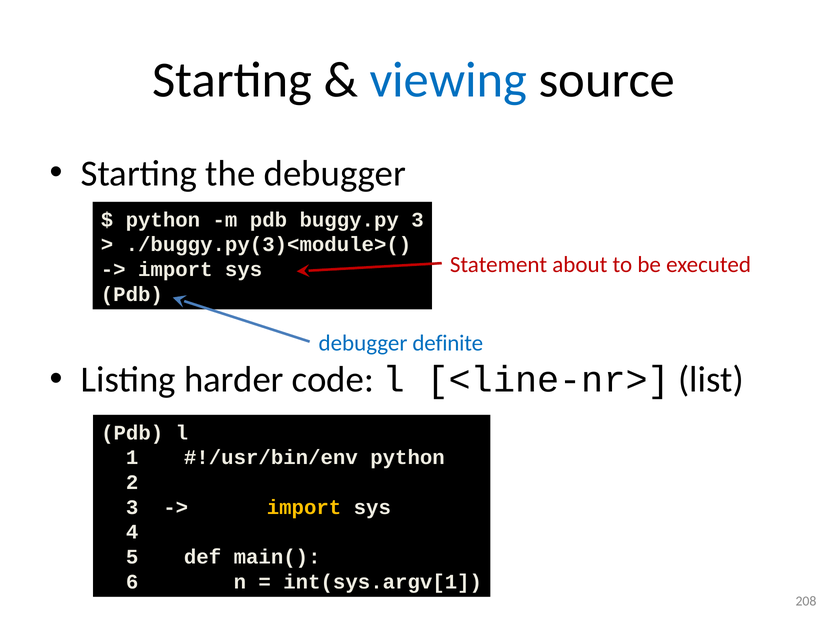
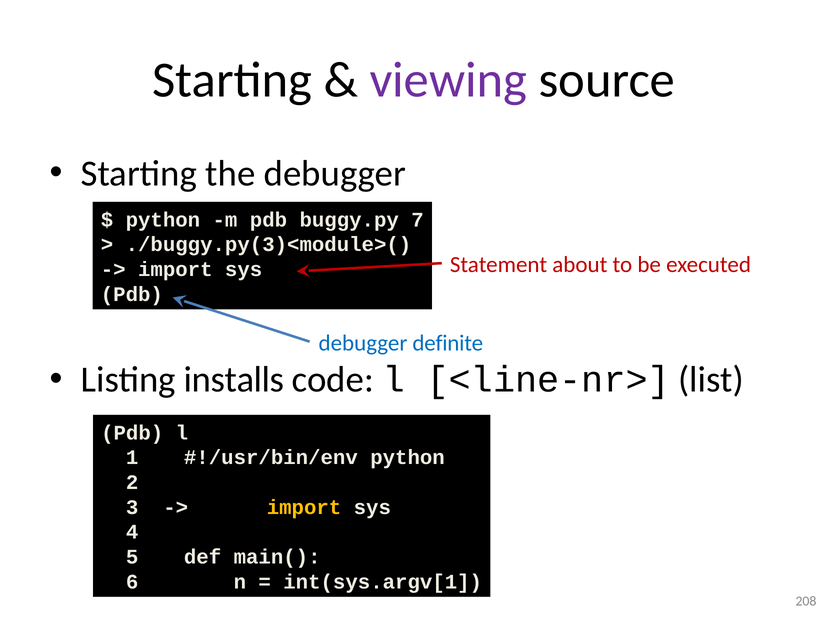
viewing colour: blue -> purple
buggy.py 3: 3 -> 7
harder: harder -> installs
